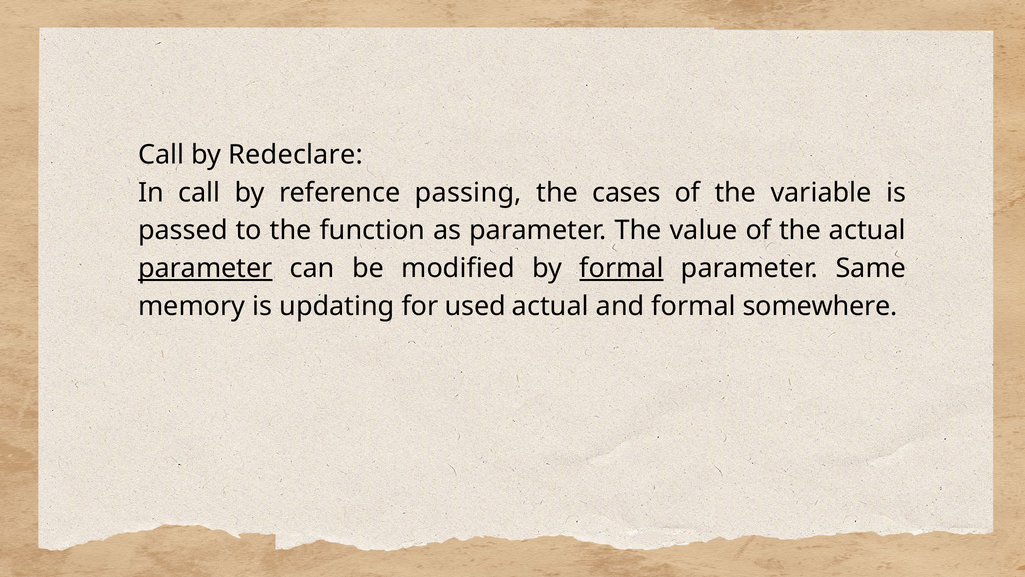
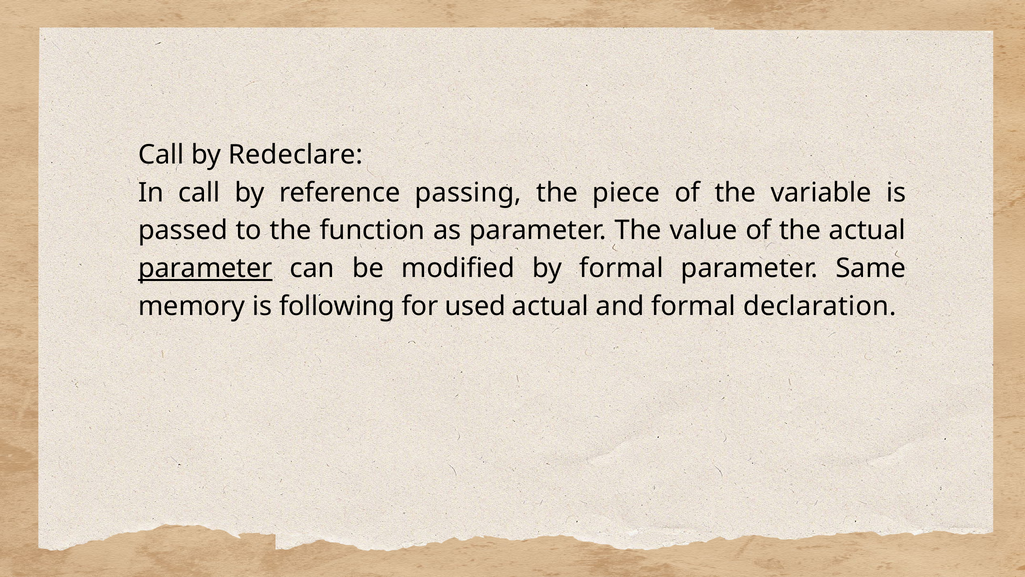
cases: cases -> piece
formal at (621, 268) underline: present -> none
updating: updating -> following
somewhere: somewhere -> declaration
